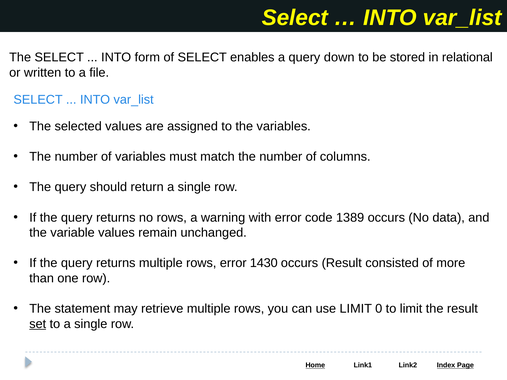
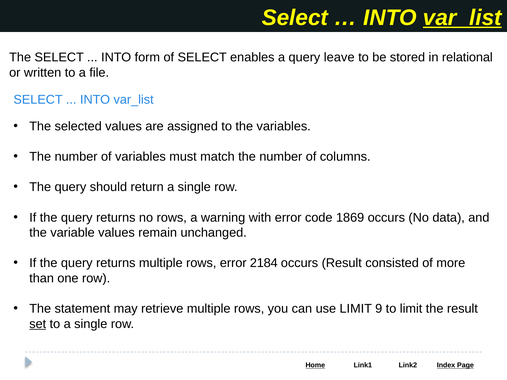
var_list at (462, 18) underline: none -> present
down: down -> leave
1389: 1389 -> 1869
1430: 1430 -> 2184
0: 0 -> 9
